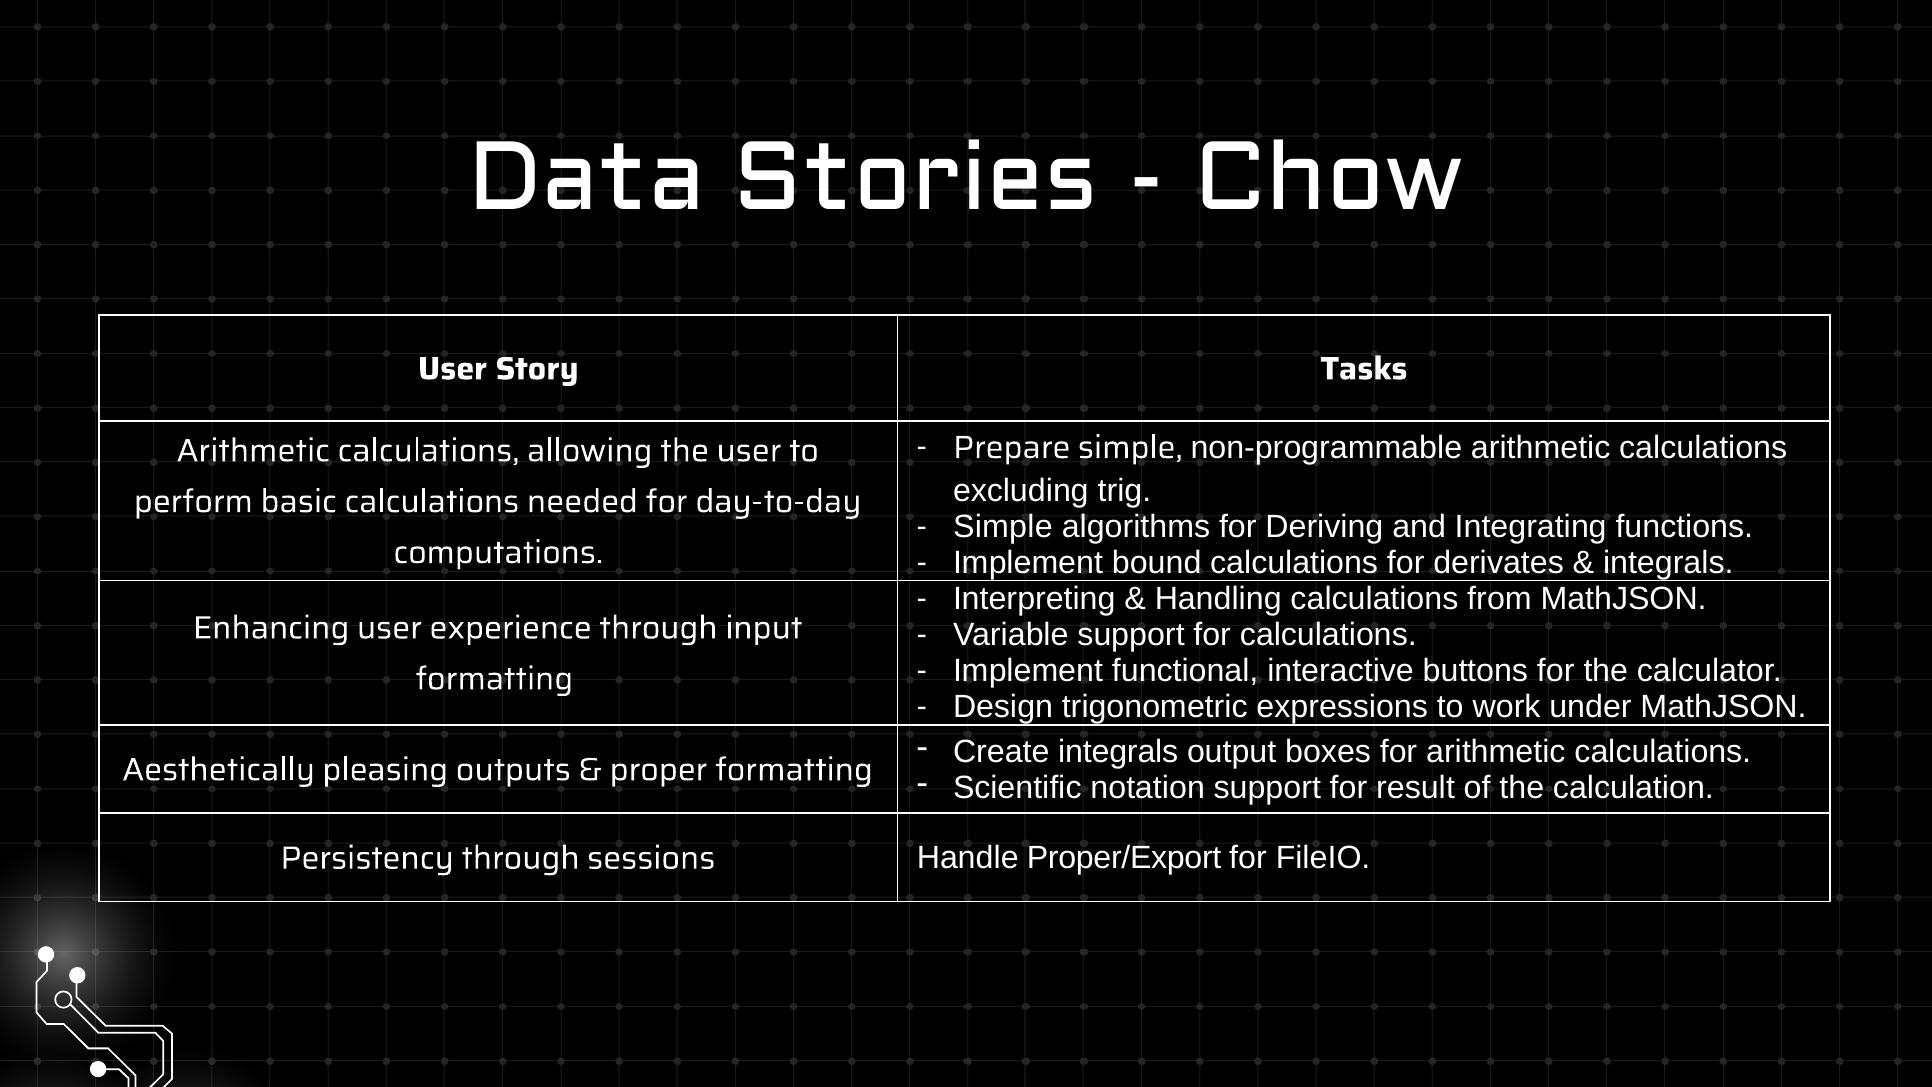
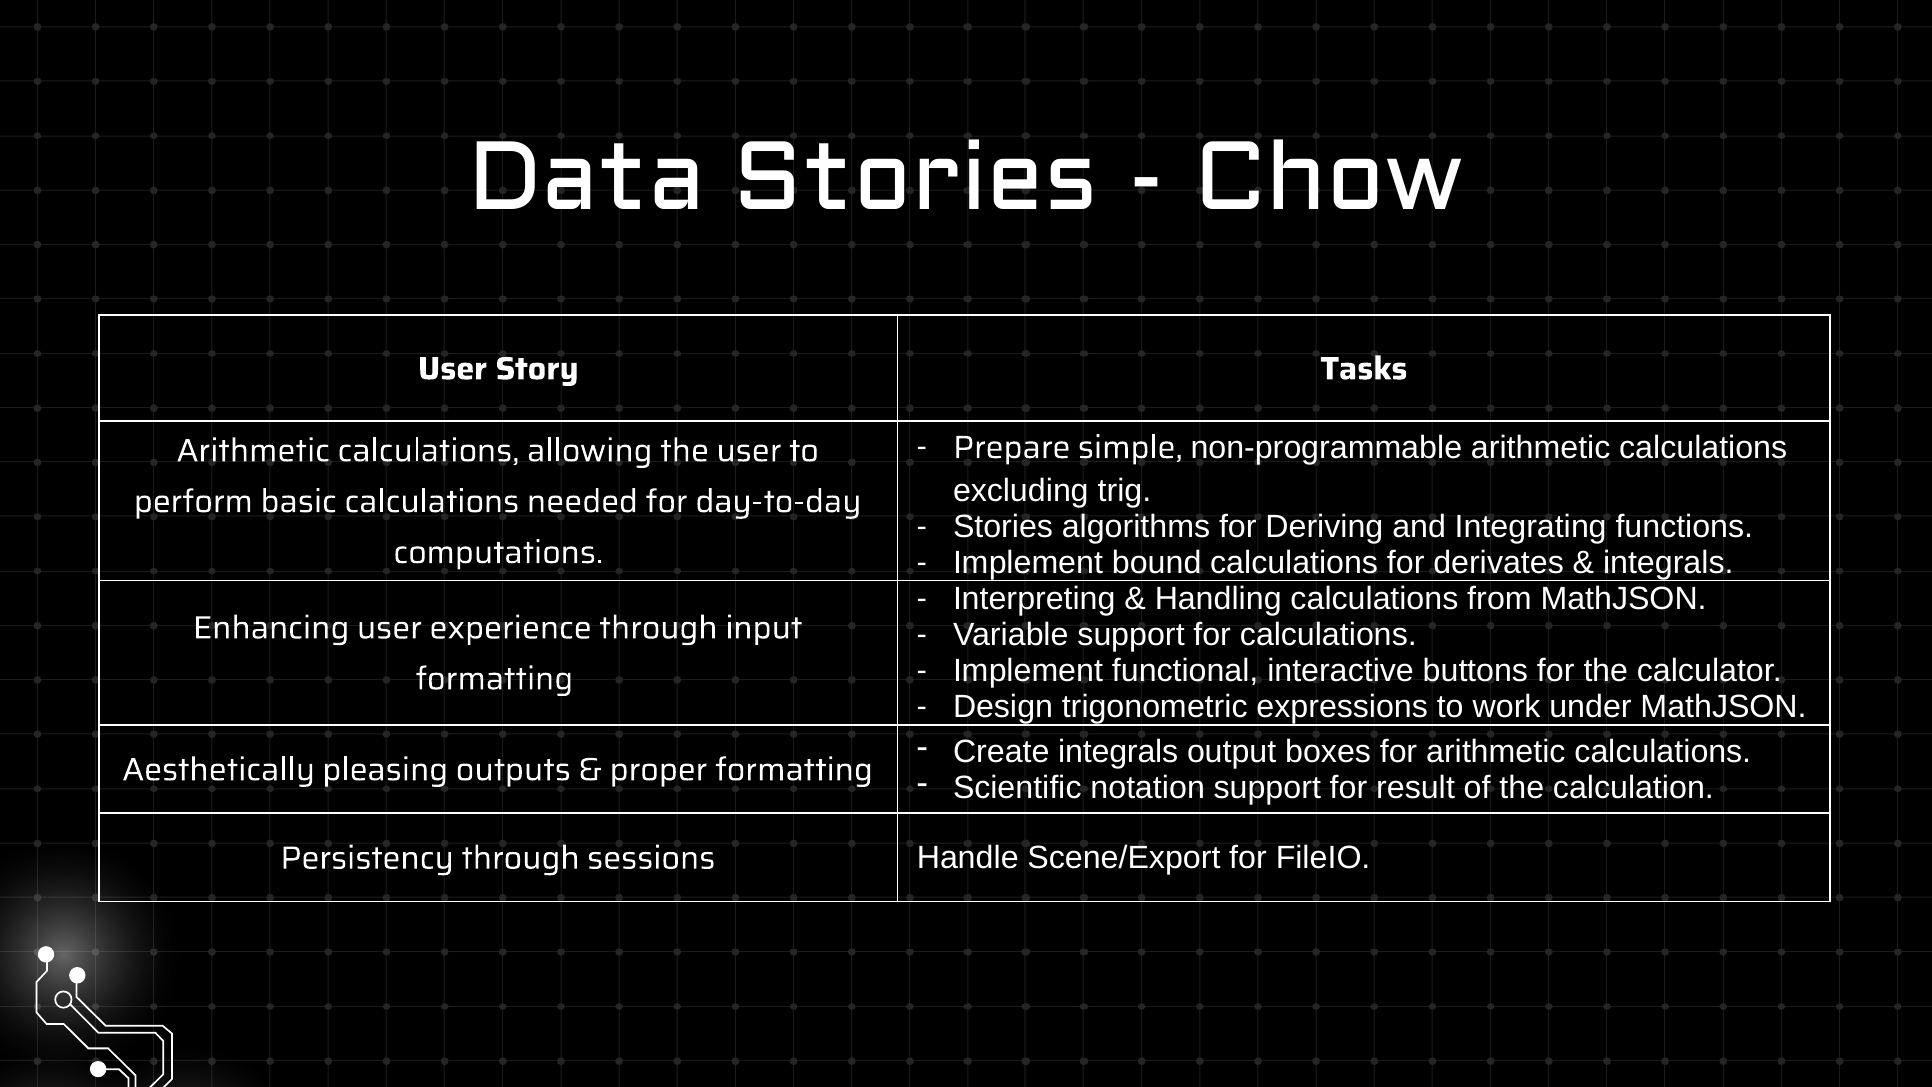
Simple at (1003, 527): Simple -> Stories
Proper/Export: Proper/Export -> Scene/Export
